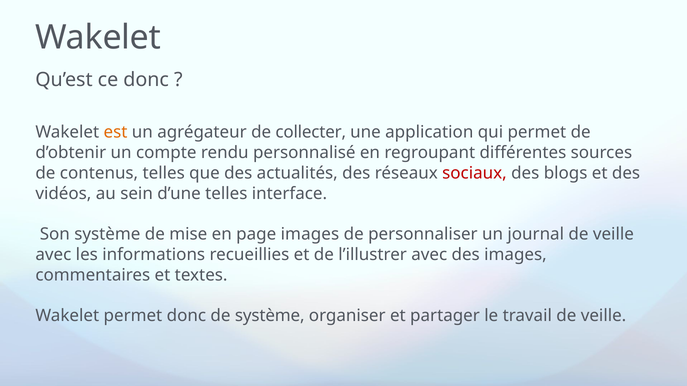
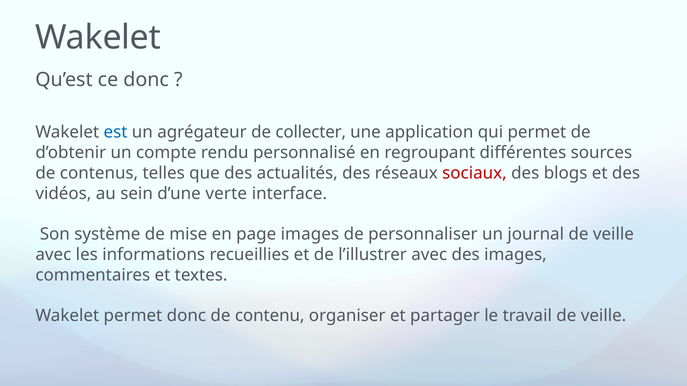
est colour: orange -> blue
d’une telles: telles -> verte
de système: système -> contenu
